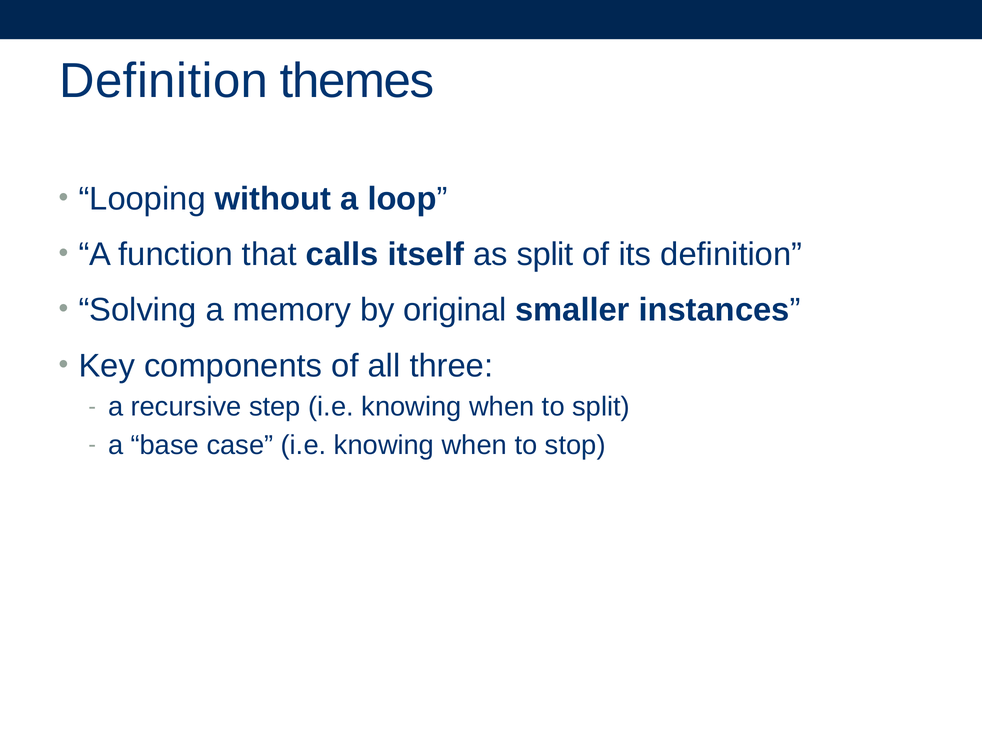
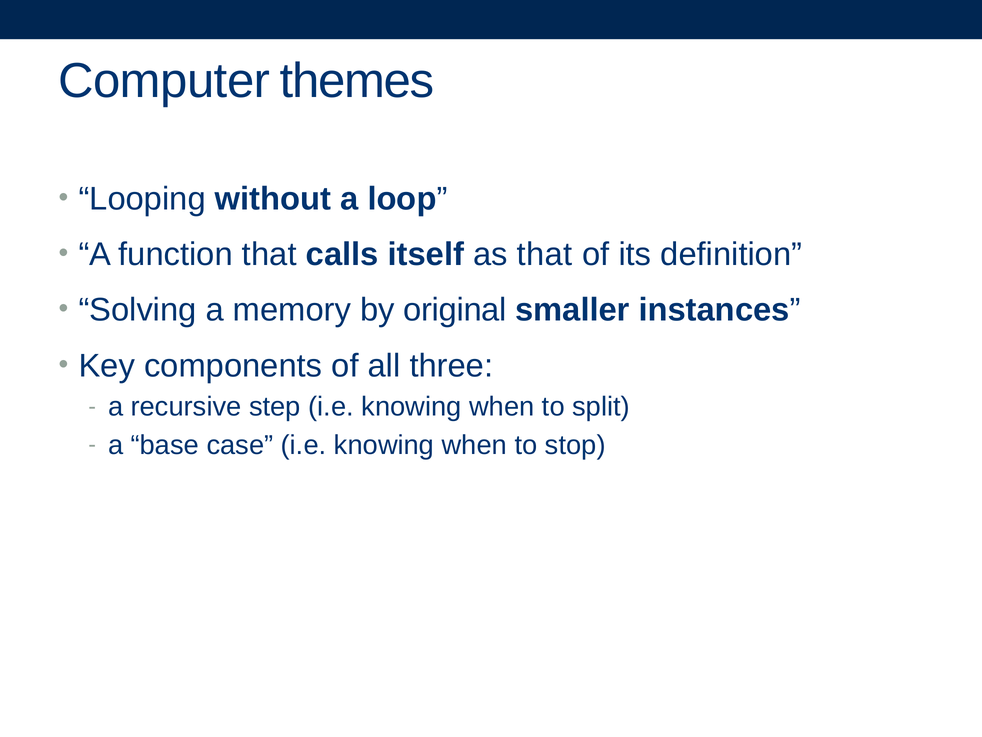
Definition at (164, 81): Definition -> Computer
as split: split -> that
